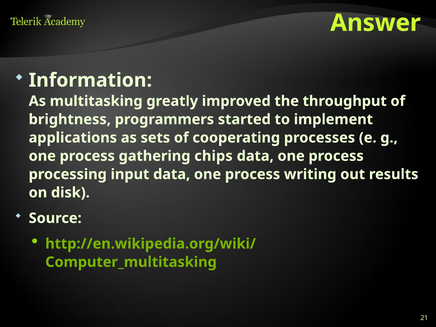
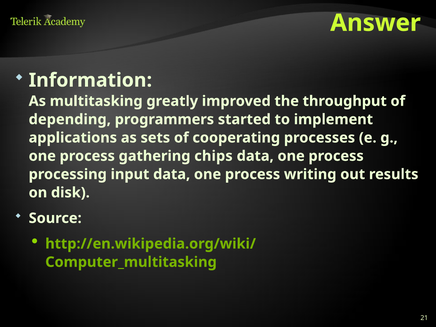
brightness: brightness -> depending
